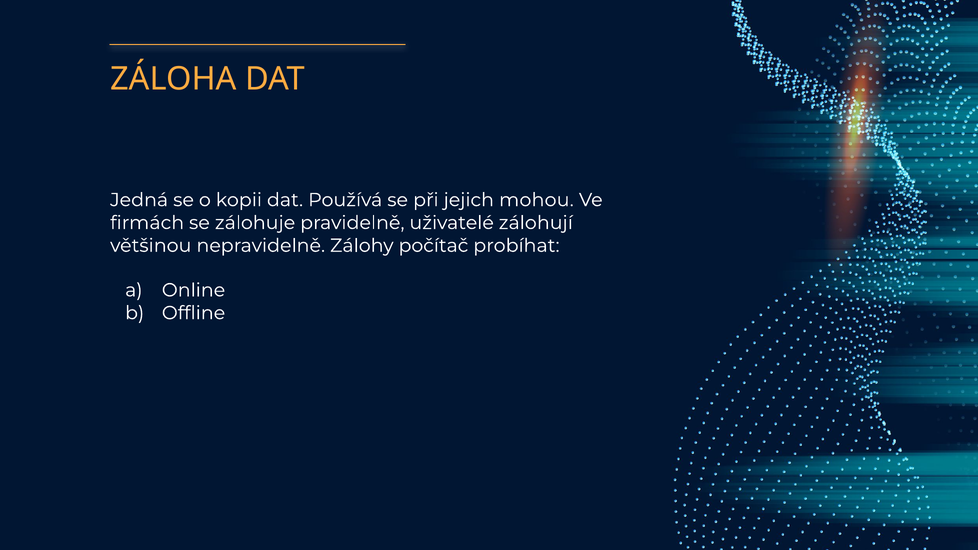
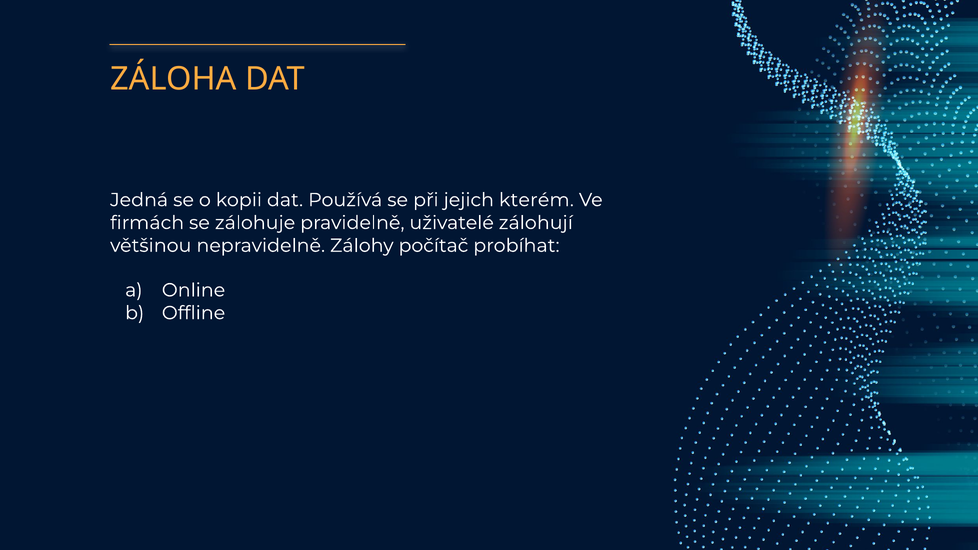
mohou: mohou -> kterém
